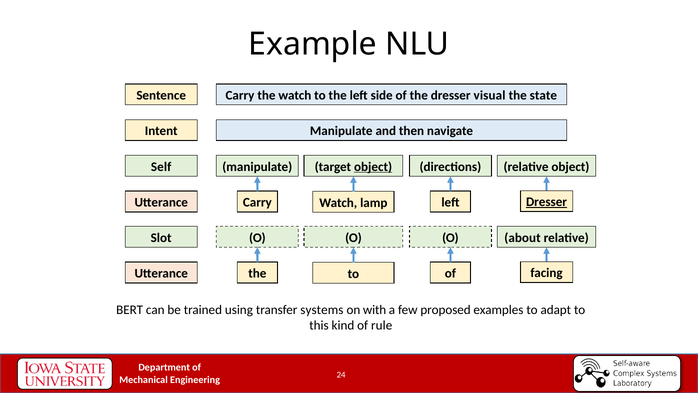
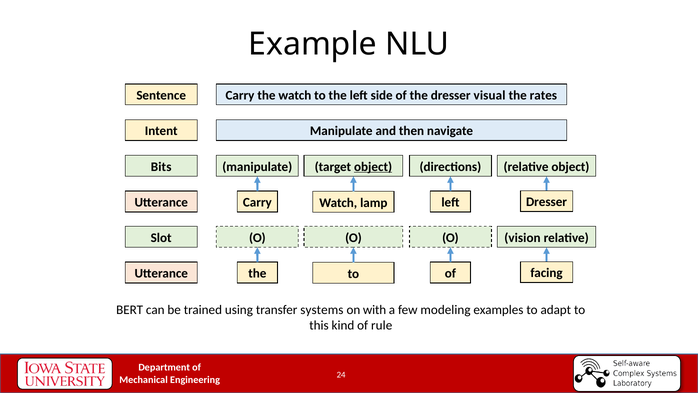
state: state -> rates
Self: Self -> Bits
Dresser at (547, 202) underline: present -> none
about: about -> vision
proposed: proposed -> modeling
